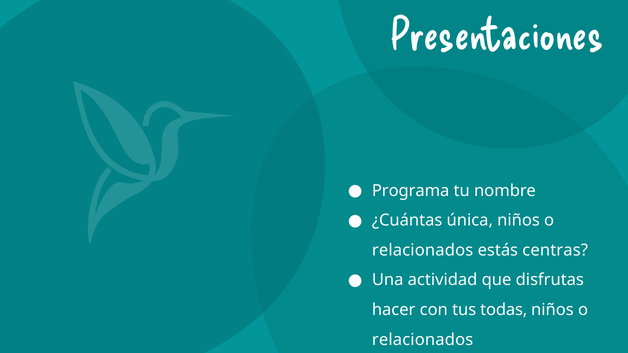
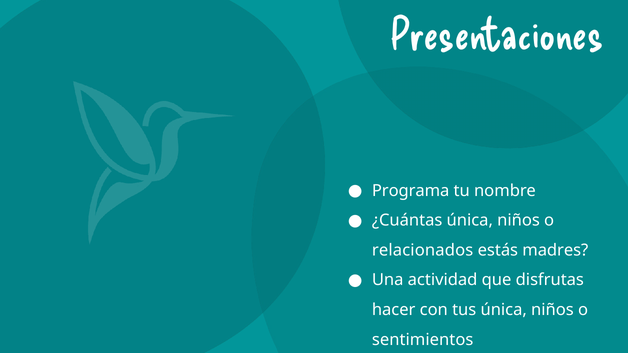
centras: centras -> madres
tus todas: todas -> única
relacionados at (423, 340): relacionados -> sentimientos
